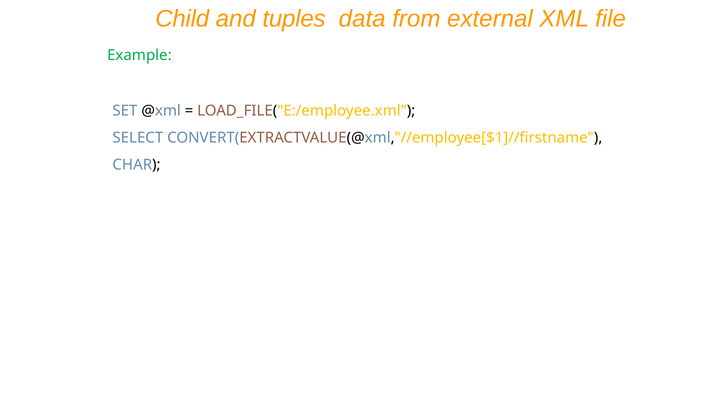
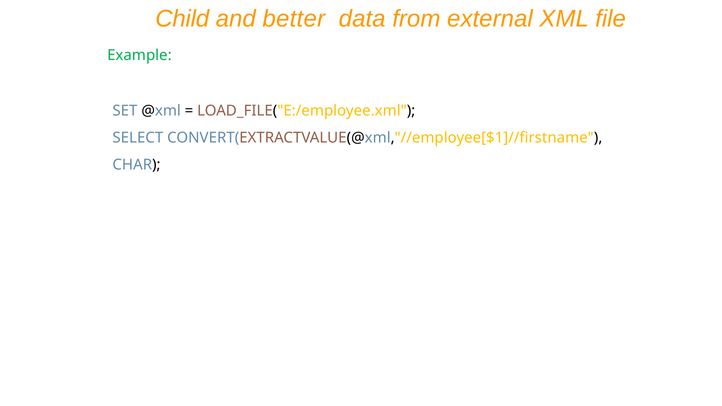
tuples: tuples -> better
